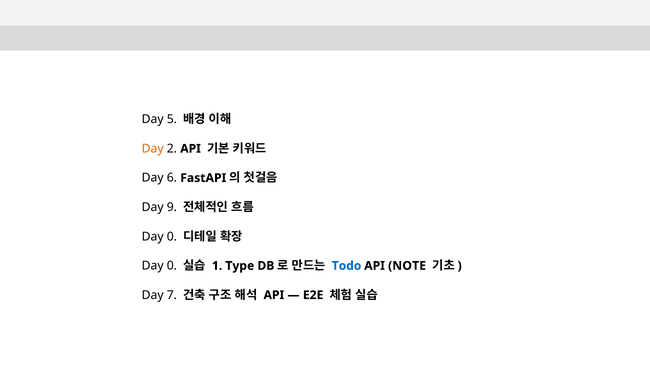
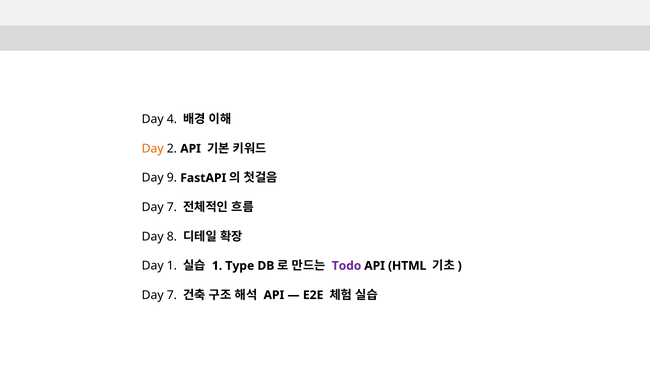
5: 5 -> 4
6: 6 -> 9
9 at (172, 207): 9 -> 7
0 at (172, 236): 0 -> 8
0 at (172, 266): 0 -> 1
Todo colour: blue -> purple
NOTE: NOTE -> HTML
